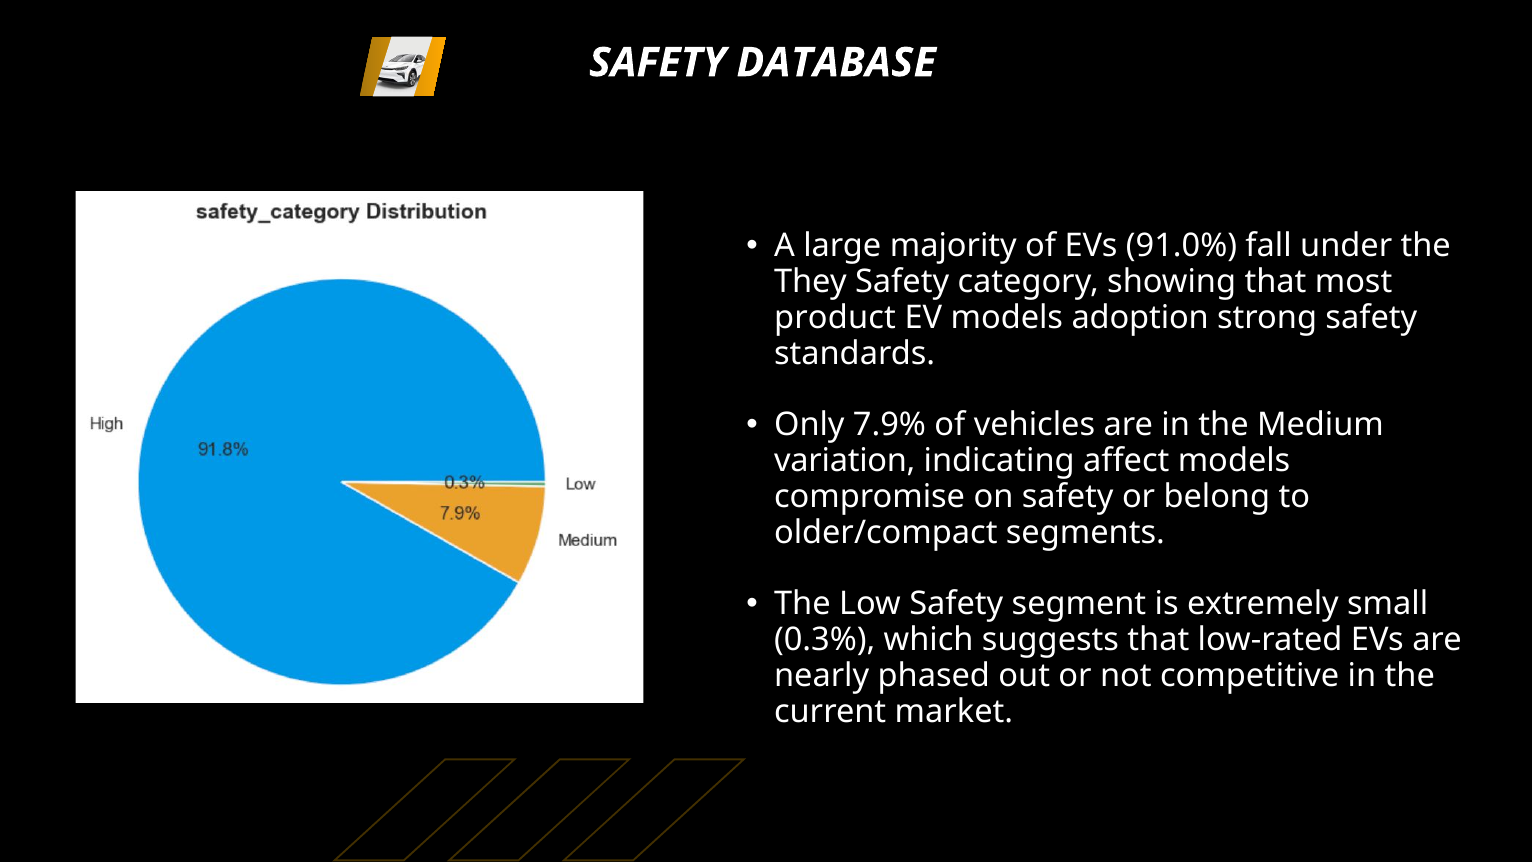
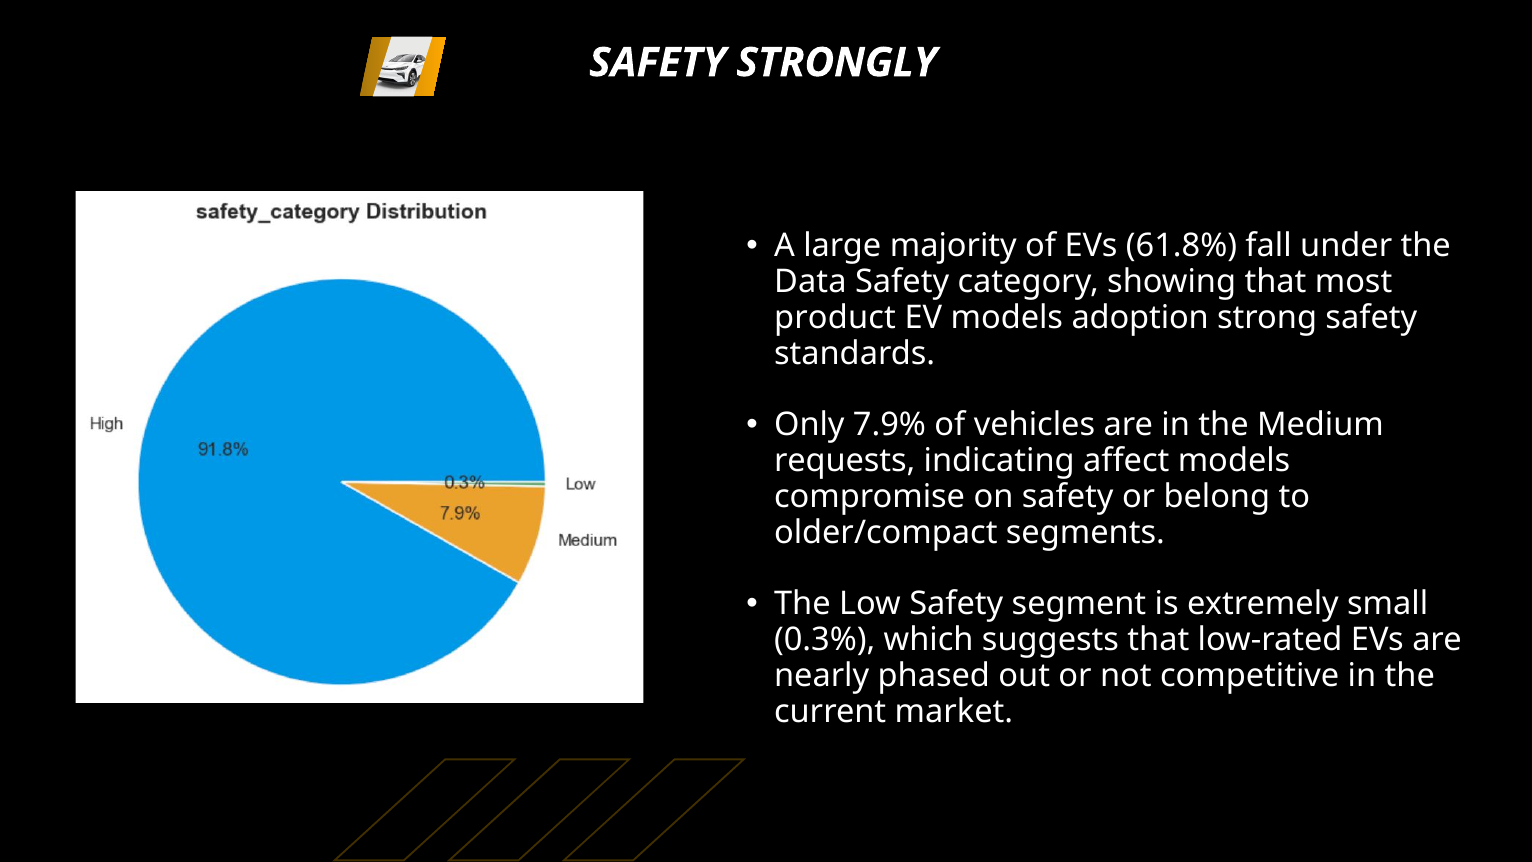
DATABASE: DATABASE -> STRONGLY
91.0%: 91.0% -> 61.8%
They: They -> Data
variation: variation -> requests
